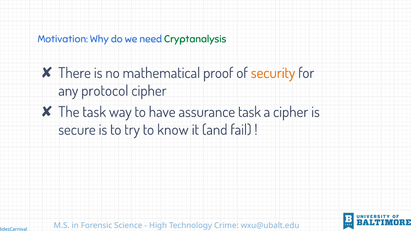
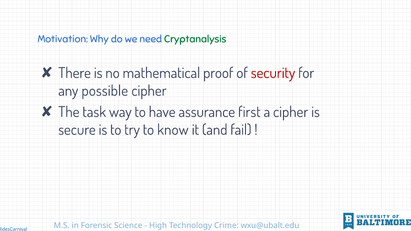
security colour: orange -> red
protocol: protocol -> possible
assurance task: task -> first
